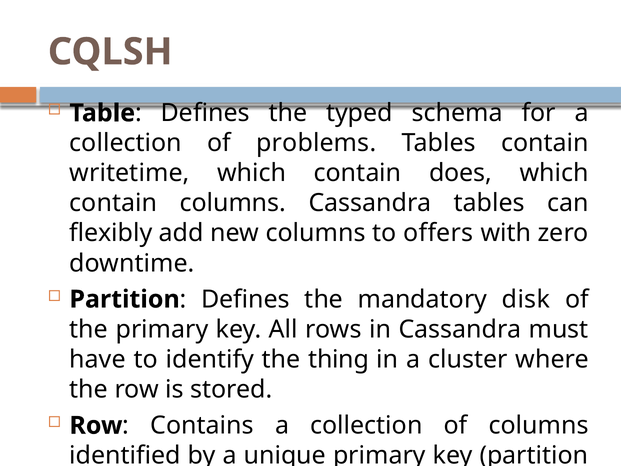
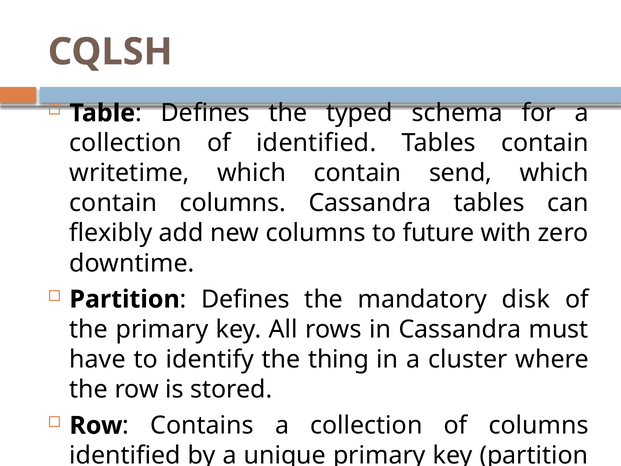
of problems: problems -> identified
does: does -> send
offers: offers -> future
